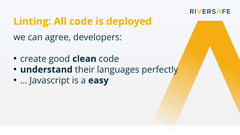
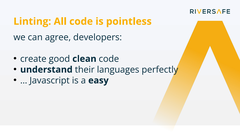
deployed: deployed -> pointless
